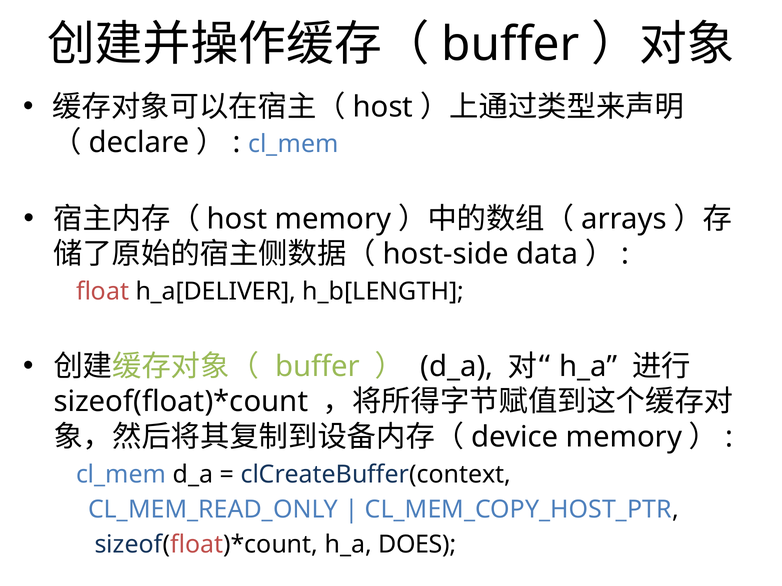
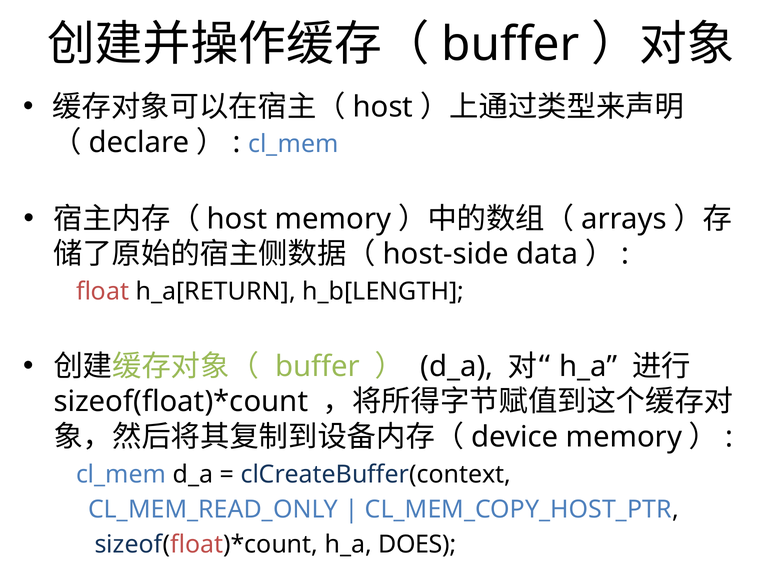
h_a[DELIVER: h_a[DELIVER -> h_a[RETURN
